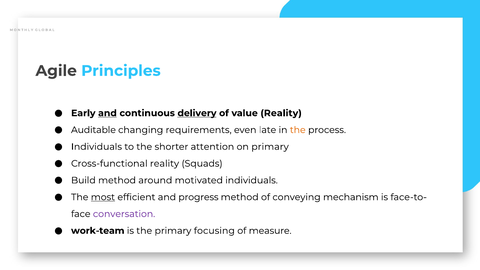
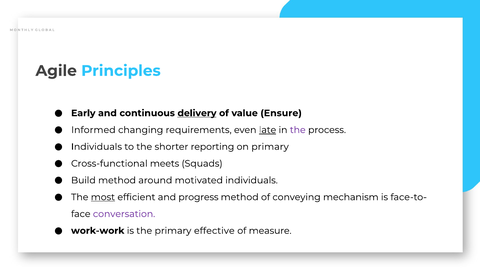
and at (107, 113) underline: present -> none
value Reality: Reality -> Ensure
Auditable: Auditable -> Informed
late underline: none -> present
the at (298, 130) colour: orange -> purple
attention: attention -> reporting
Cross-functional reality: reality -> meets
work-team: work-team -> work-work
focusing: focusing -> effective
